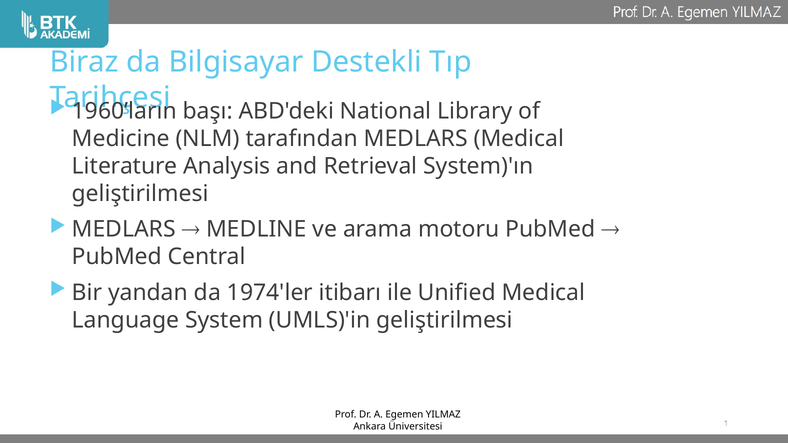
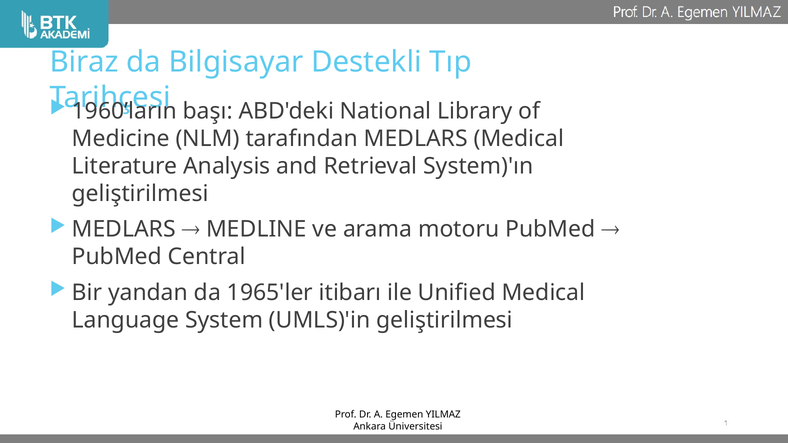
1974'ler: 1974'ler -> 1965'ler
